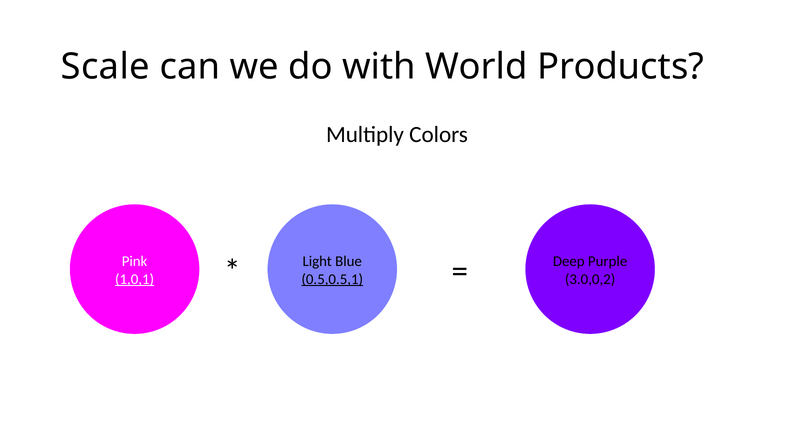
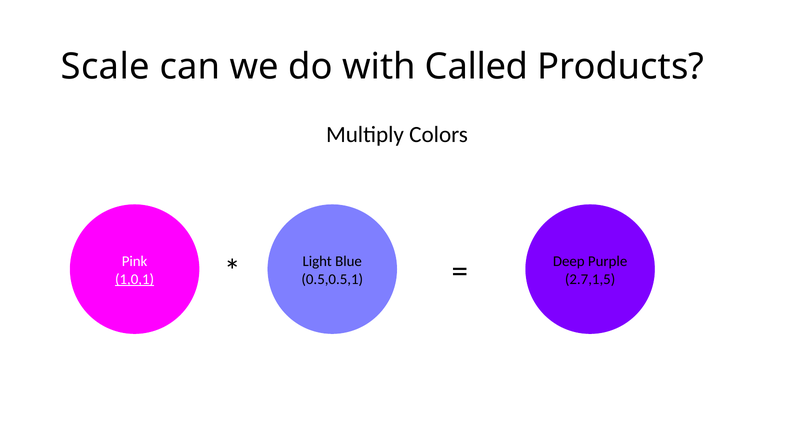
World: World -> Called
0.5,0.5,1 underline: present -> none
3.0,0,2: 3.0,0,2 -> 2.7,1,5
